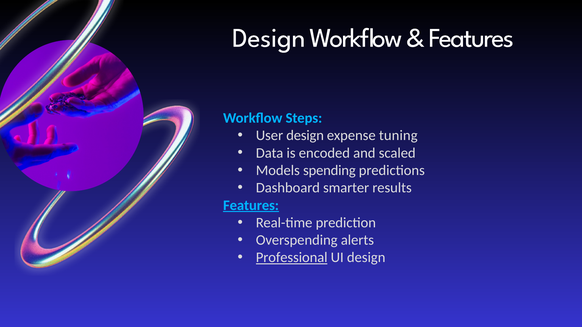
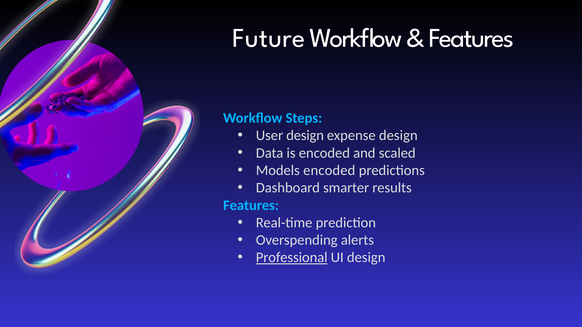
Design at (269, 38): Design -> Future
expense tuning: tuning -> design
Models spending: spending -> encoded
Features at (251, 205) underline: present -> none
